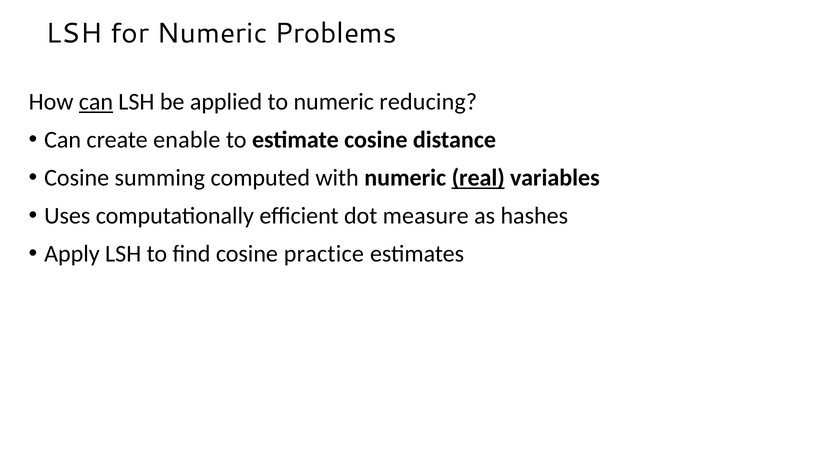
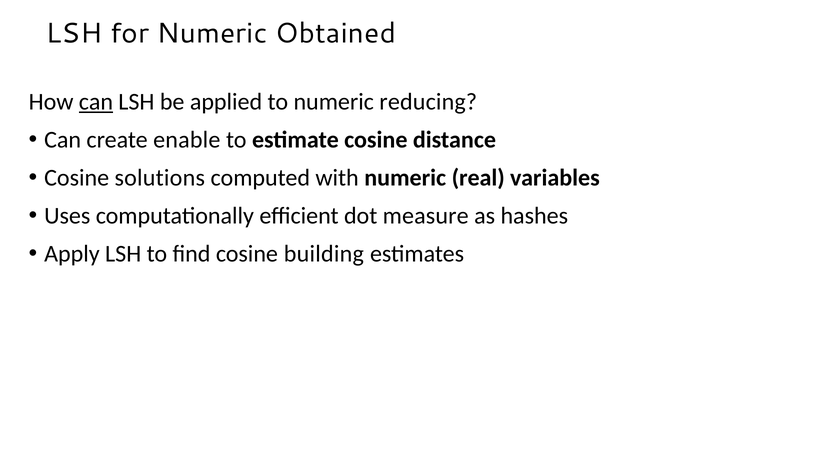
Problems: Problems -> Obtained
summing: summing -> solutions
real underline: present -> none
practice: practice -> building
